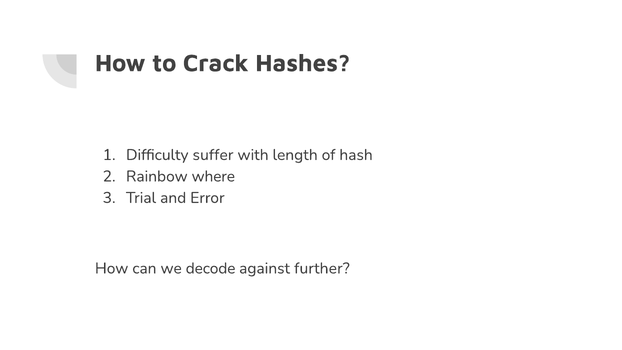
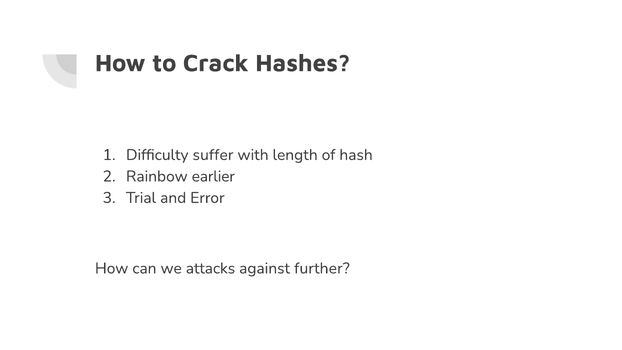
where: where -> earlier
decode: decode -> attacks
